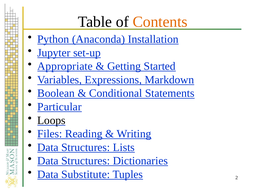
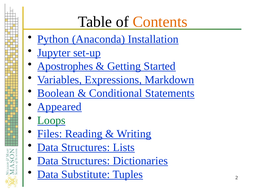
Appropriate: Appropriate -> Apostrophes
Particular: Particular -> Appeared
Loops colour: black -> green
